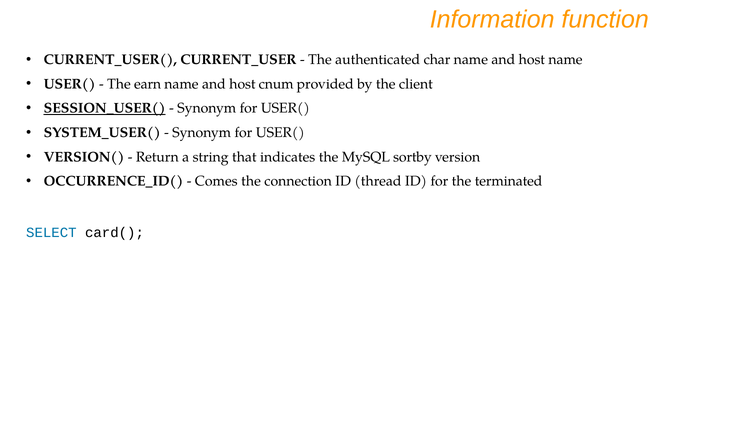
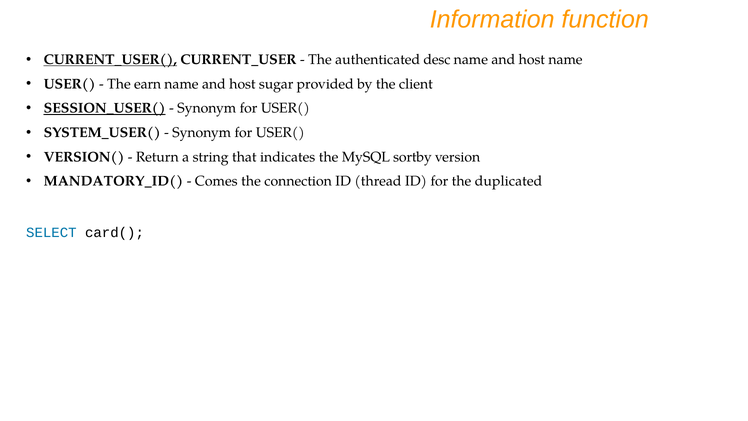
CURRENT_USER( underline: none -> present
char: char -> desc
cnum: cnum -> sugar
OCCURRENCE_ID(: OCCURRENCE_ID( -> MANDATORY_ID(
terminated: terminated -> duplicated
